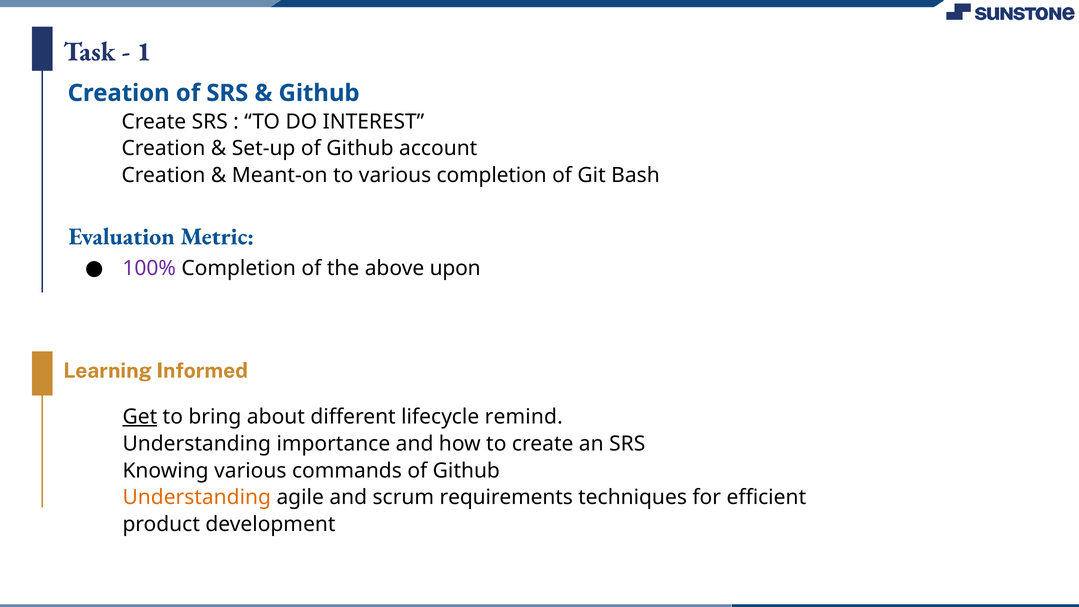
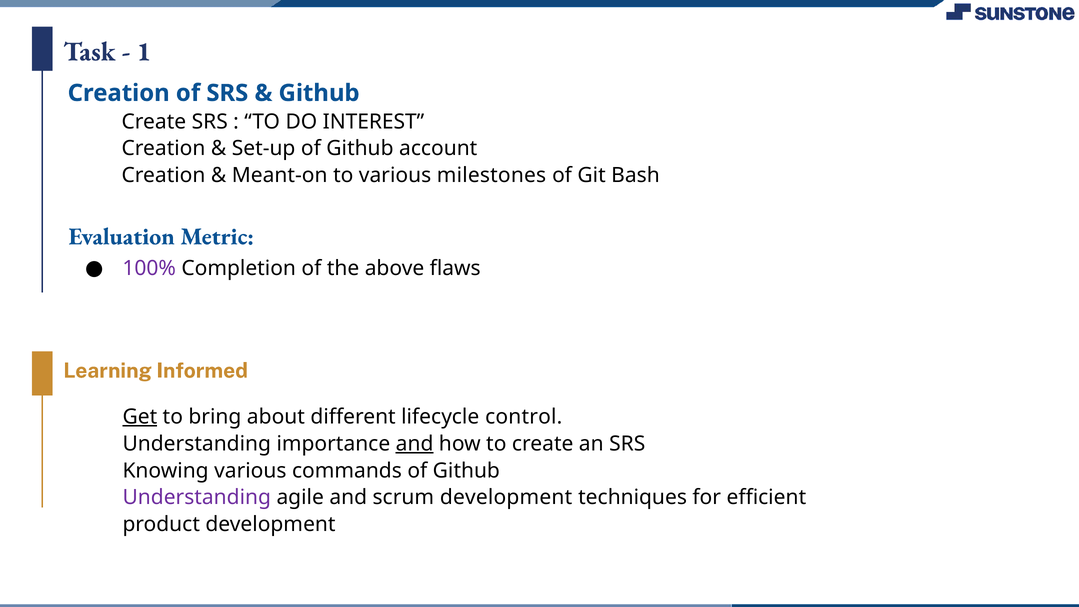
various completion: completion -> milestones
upon: upon -> flaws
remind: remind -> control
and at (415, 444) underline: none -> present
Understanding at (197, 498) colour: orange -> purple
scrum requirements: requirements -> development
